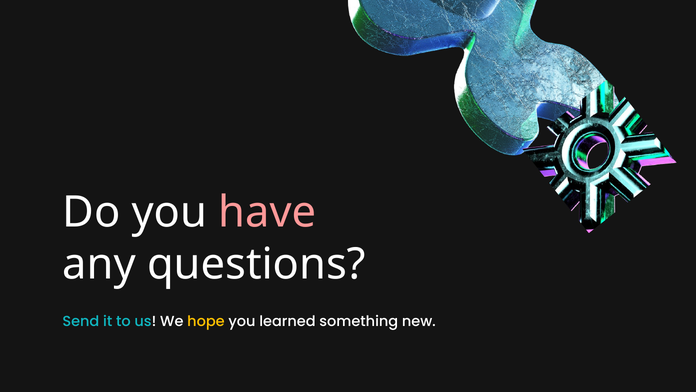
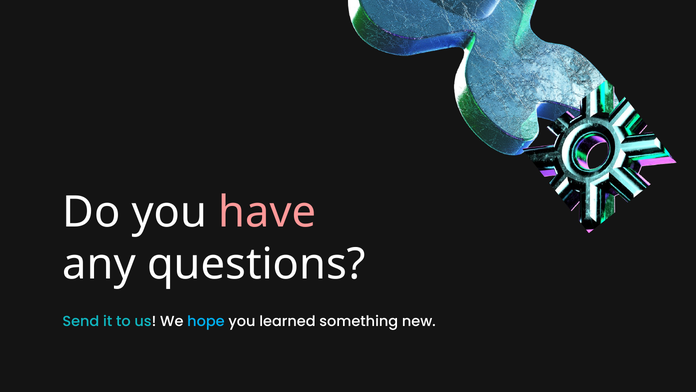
hope colour: yellow -> light blue
